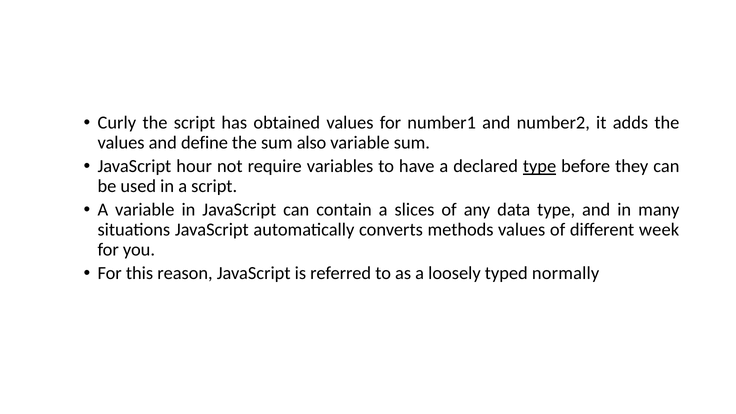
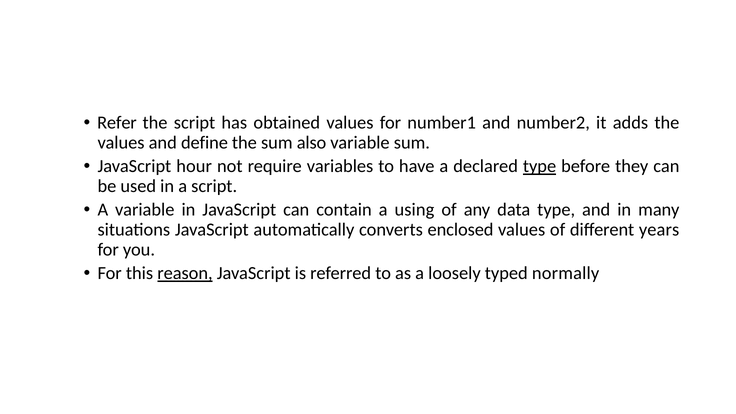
Curly: Curly -> Refer
slices: slices -> using
methods: methods -> enclosed
week: week -> years
reason underline: none -> present
